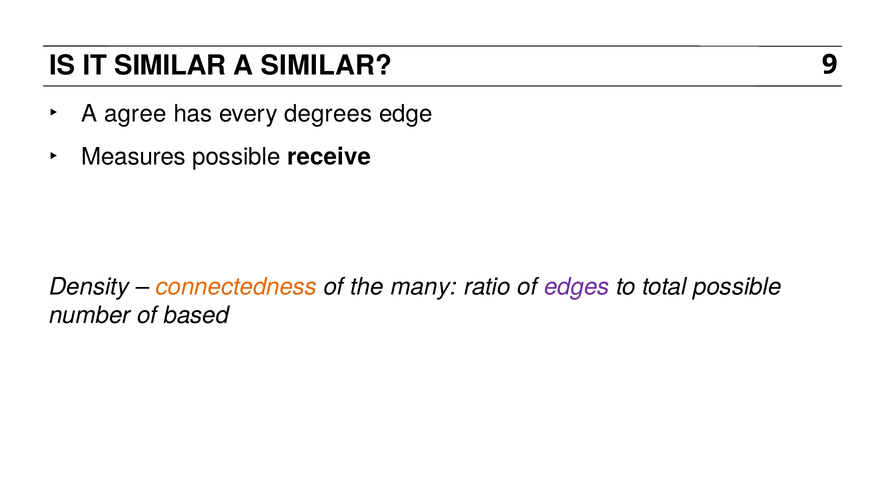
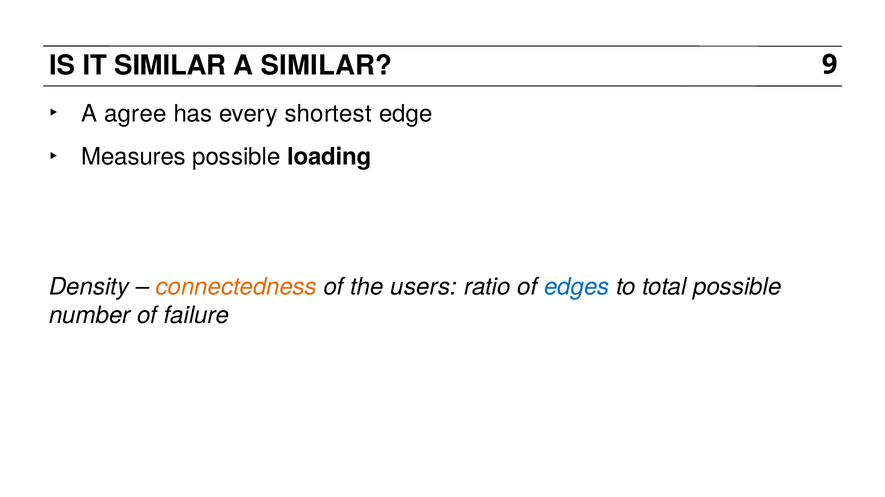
degrees: degrees -> shortest
receive: receive -> loading
many: many -> users
edges colour: purple -> blue
based: based -> failure
